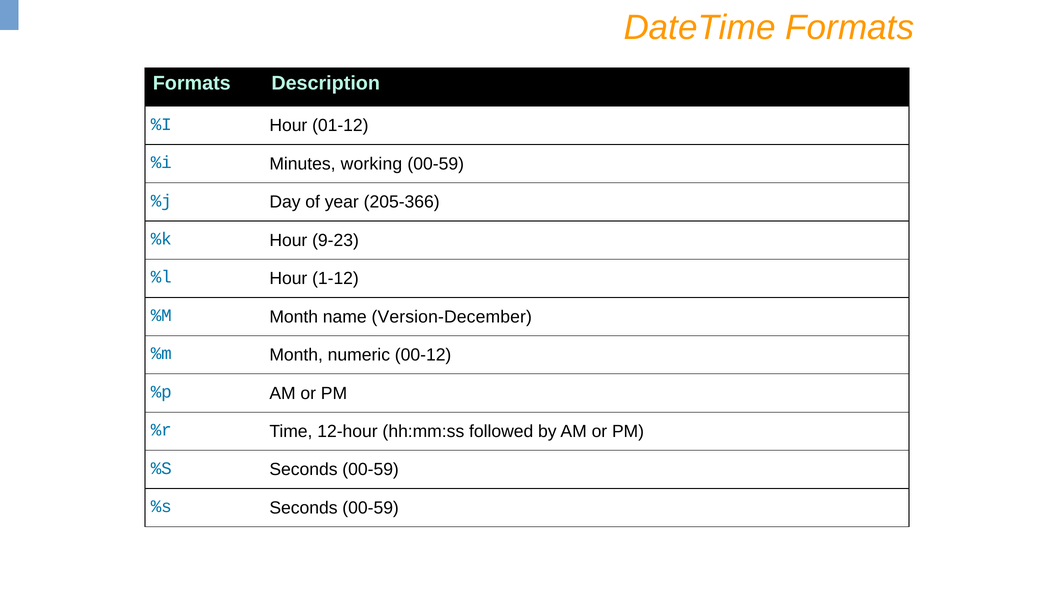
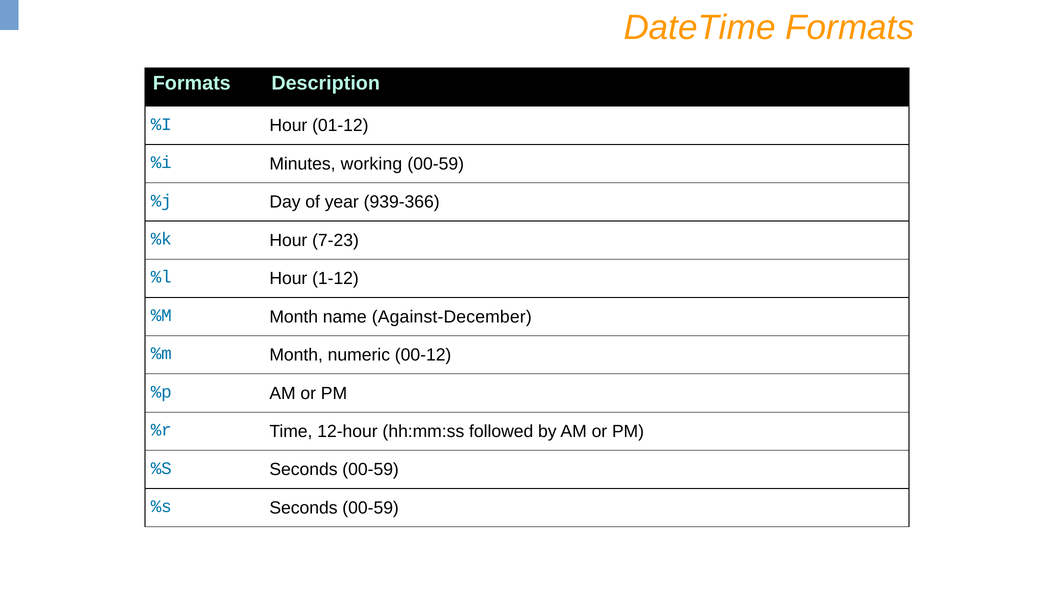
205-366: 205-366 -> 939-366
9-23: 9-23 -> 7-23
Version-December: Version-December -> Against-December
